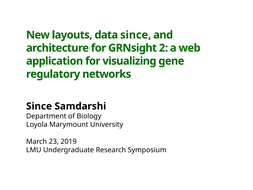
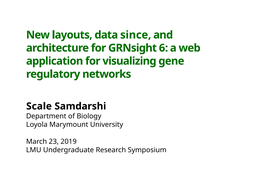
2: 2 -> 6
Since at (39, 106): Since -> Scale
